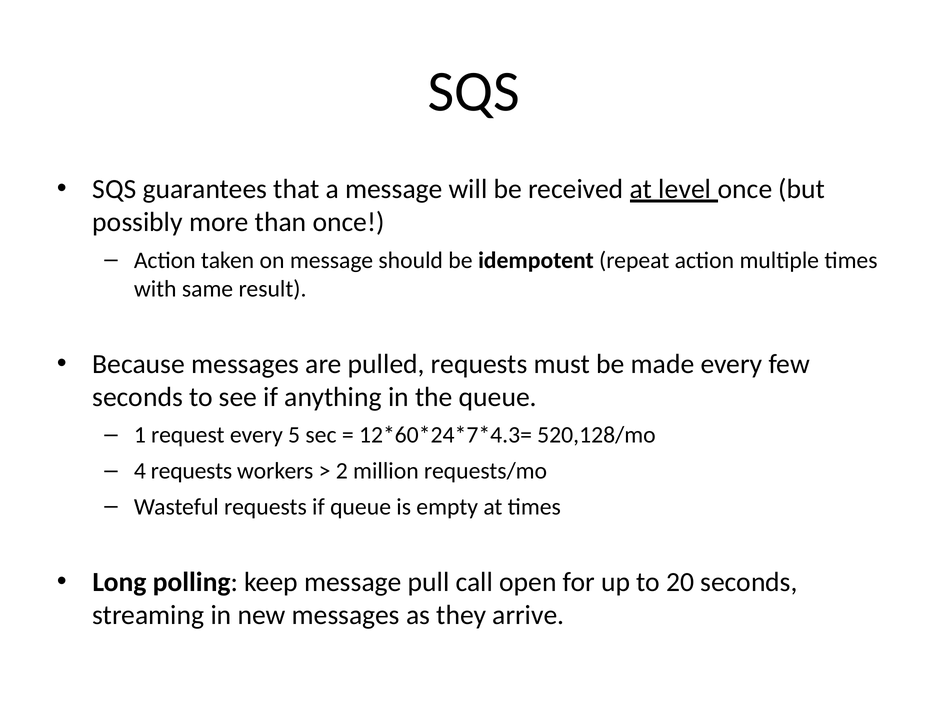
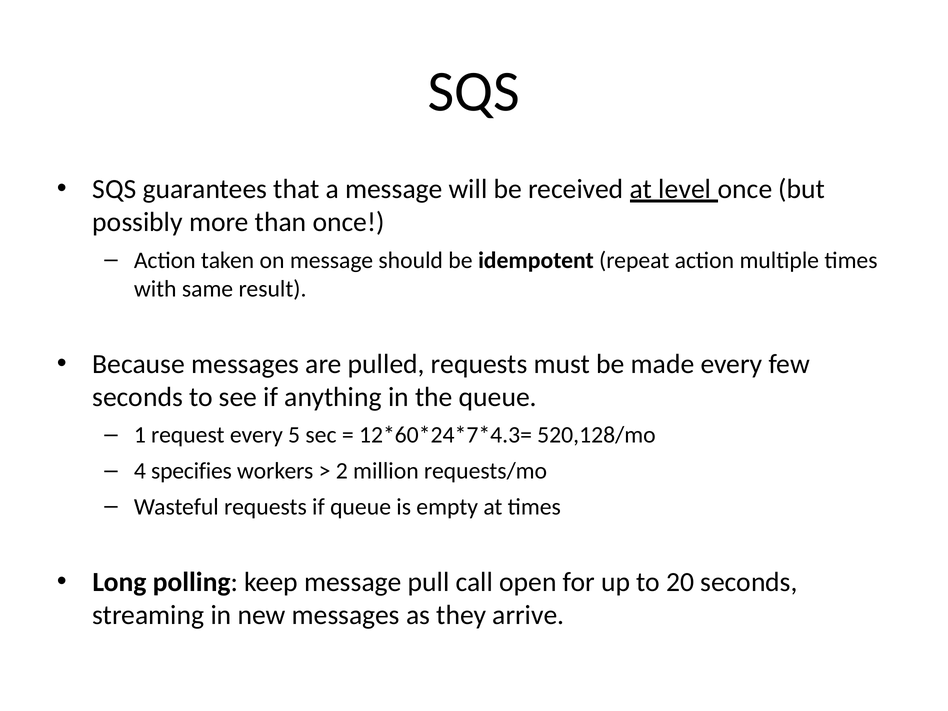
4 requests: requests -> specifies
